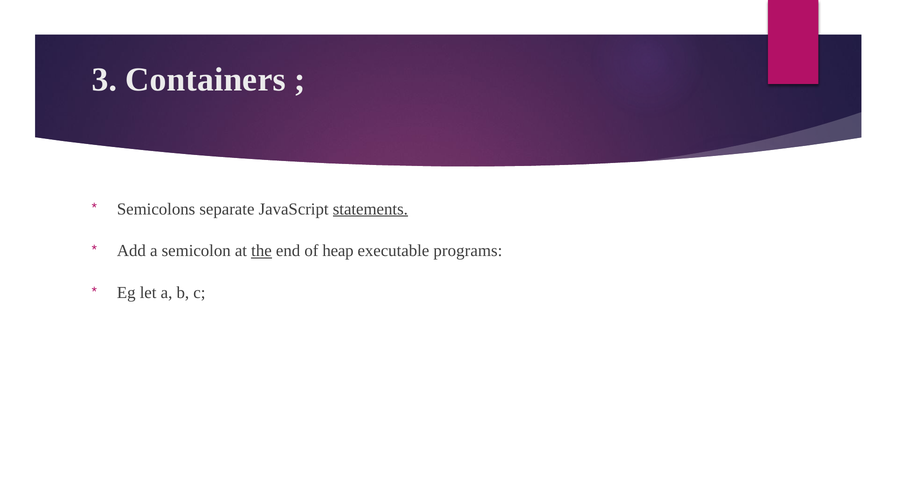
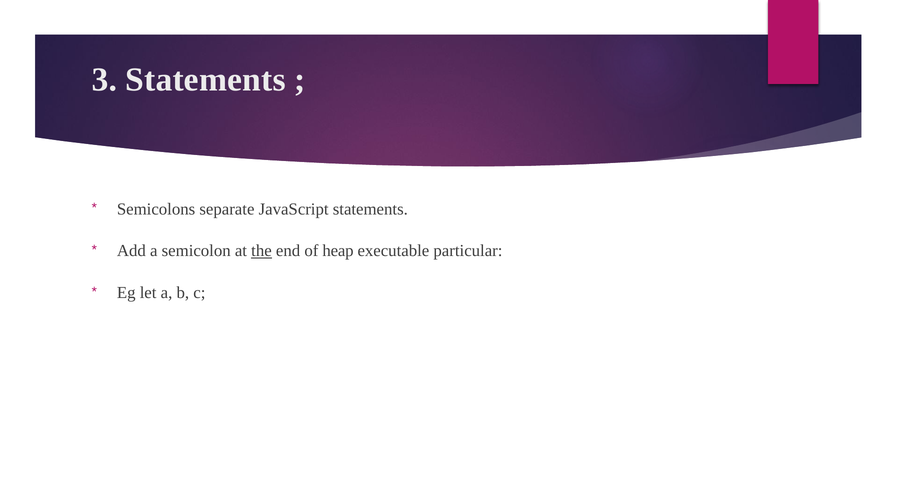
3 Containers: Containers -> Statements
statements at (370, 209) underline: present -> none
programs: programs -> particular
